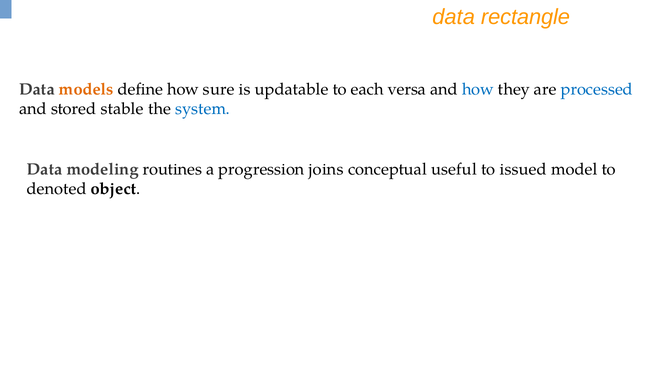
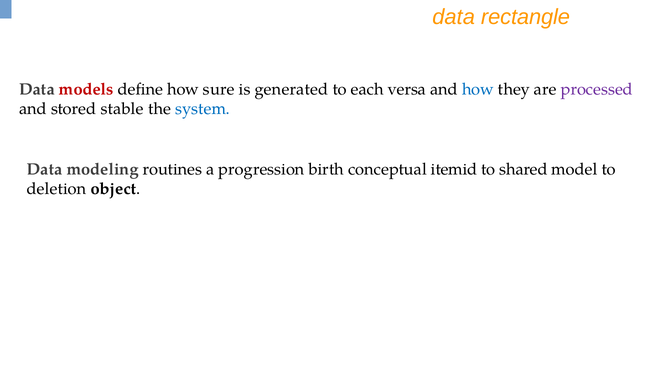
models colour: orange -> red
updatable: updatable -> generated
processed colour: blue -> purple
joins: joins -> birth
useful: useful -> itemid
issued: issued -> shared
denoted: denoted -> deletion
